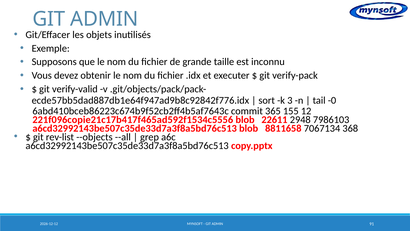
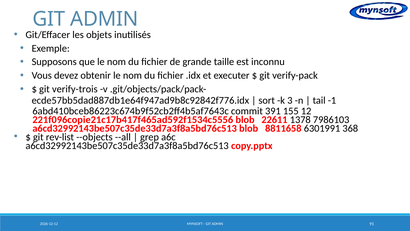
verify-valid: verify-valid -> verify-trois
-0: -0 -> -1
365: 365 -> 391
2948: 2948 -> 1378
7067134: 7067134 -> 6301991
